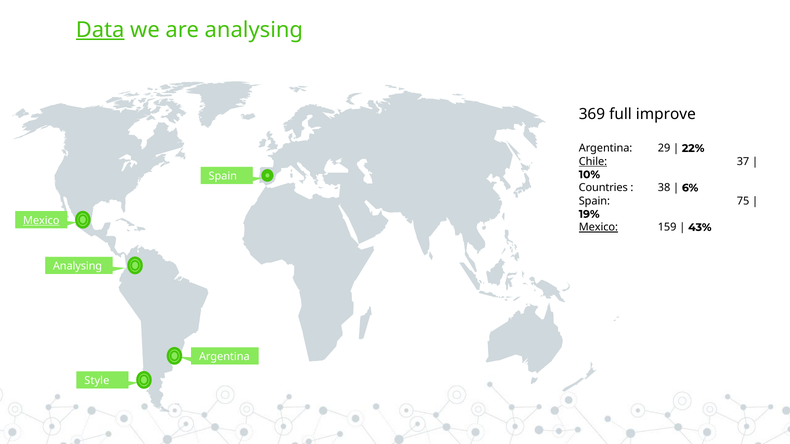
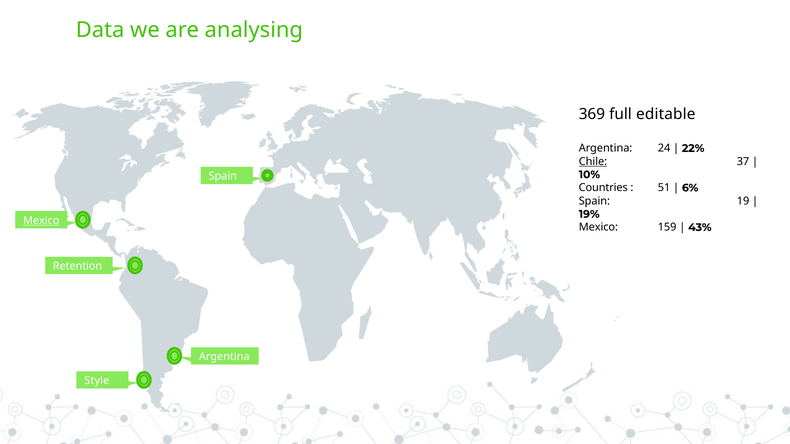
Data underline: present -> none
improve: improve -> editable
29: 29 -> 24
38: 38 -> 51
75: 75 -> 19
Mexico at (598, 228) underline: present -> none
Analysing at (78, 266): Analysing -> Retention
